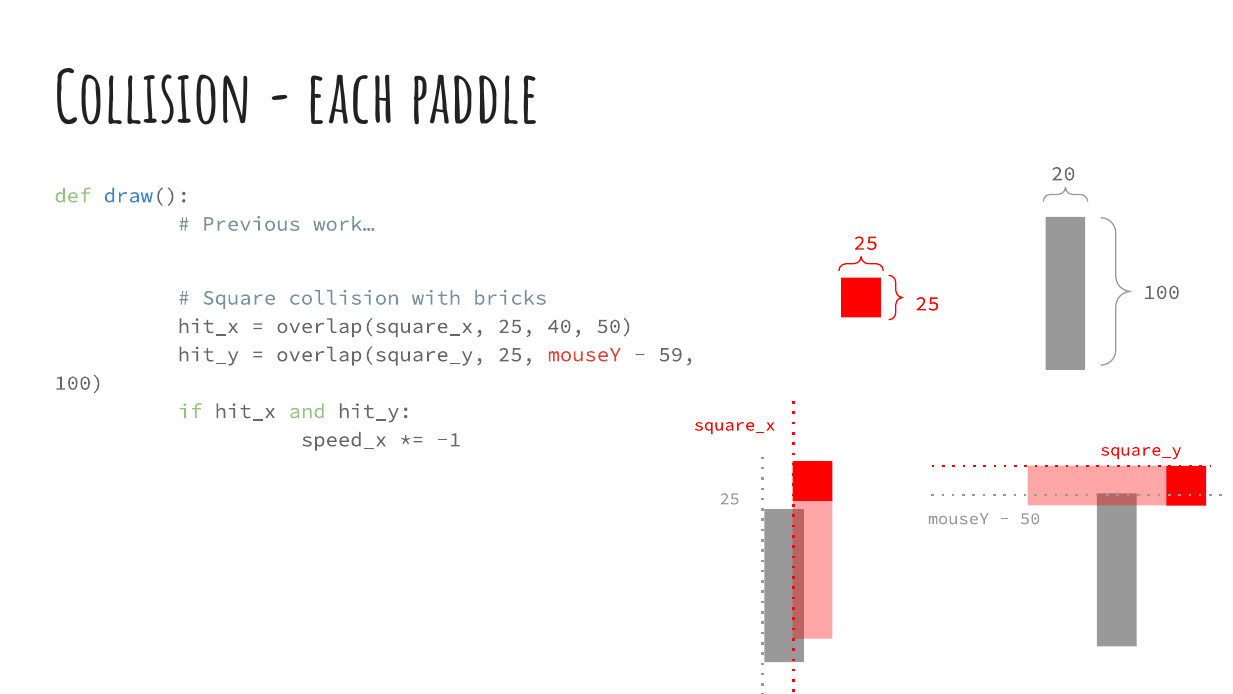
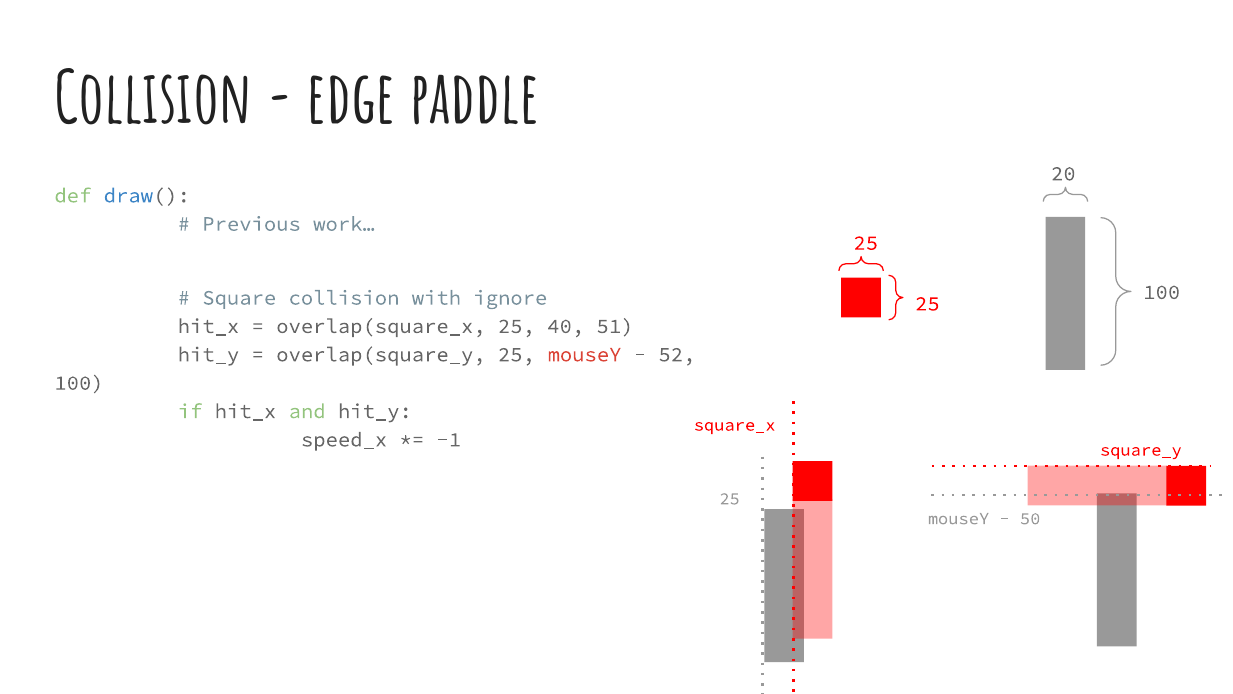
each: each -> edge
bricks: bricks -> ignore
40 50: 50 -> 51
59: 59 -> 52
